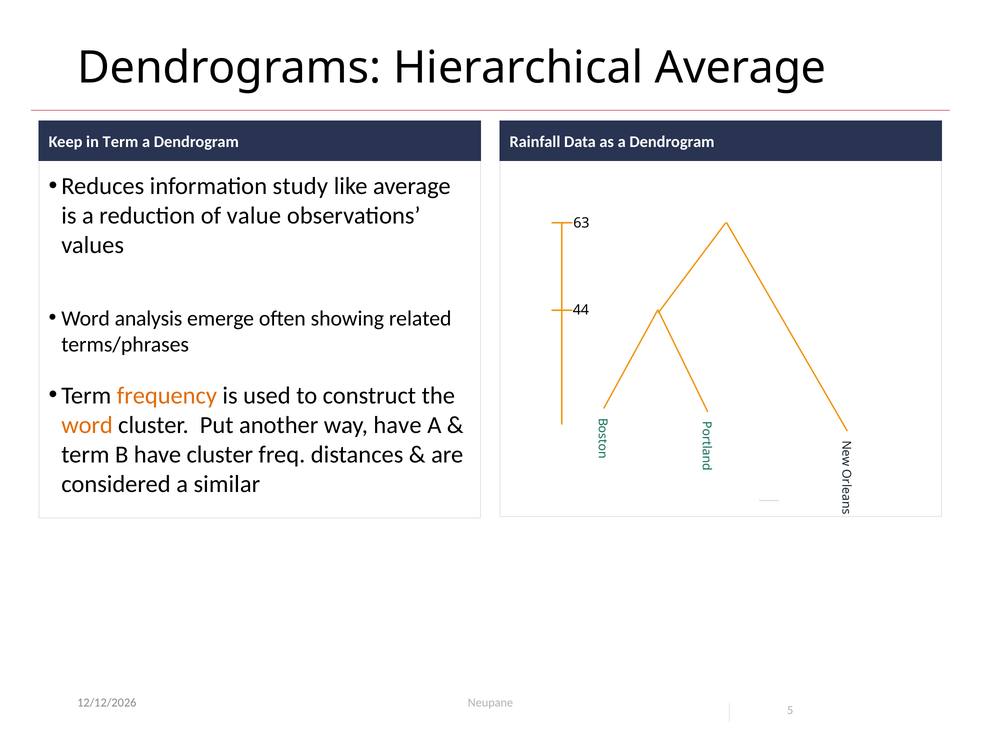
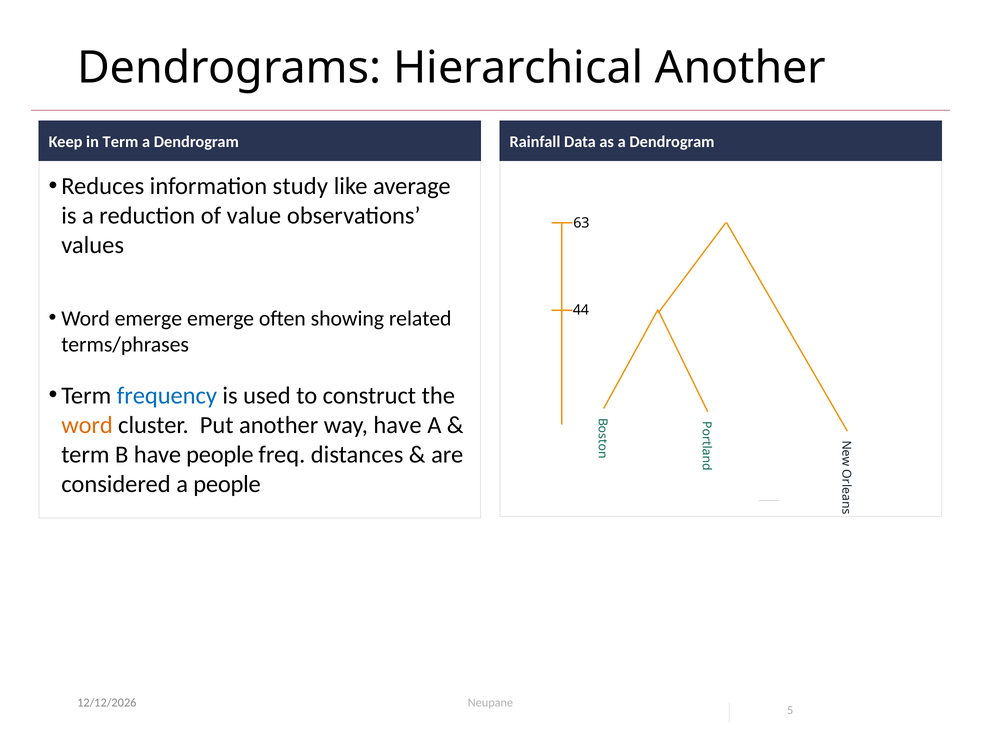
Hierarchical Average: Average -> Another
Word analysis: analysis -> emerge
frequency colour: orange -> blue
have cluster: cluster -> people
a similar: similar -> people
